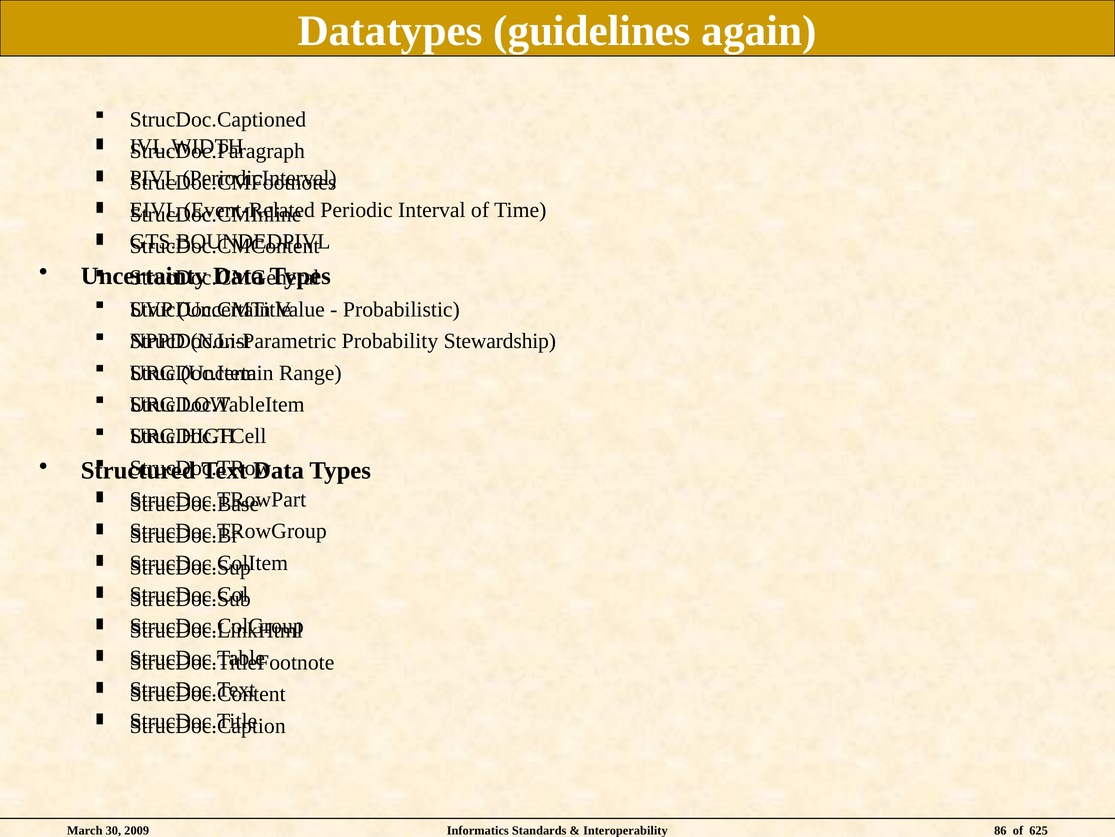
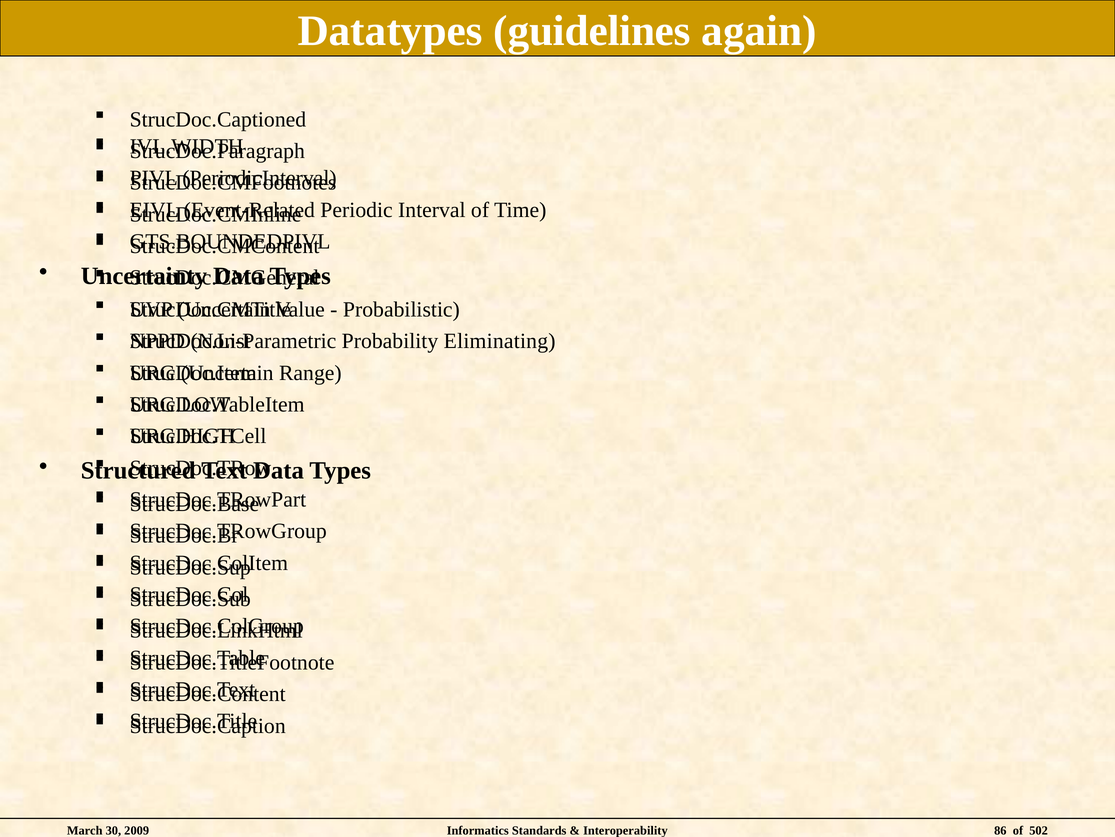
Stewardship: Stewardship -> Eliminating
625: 625 -> 502
